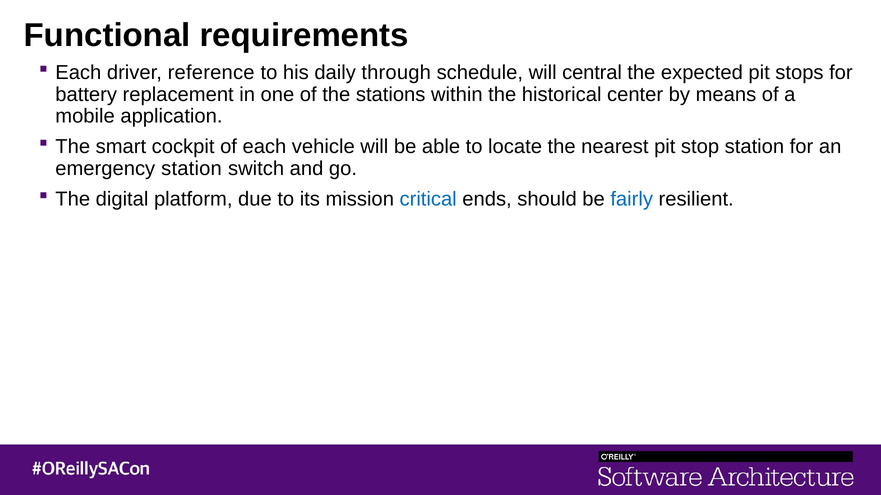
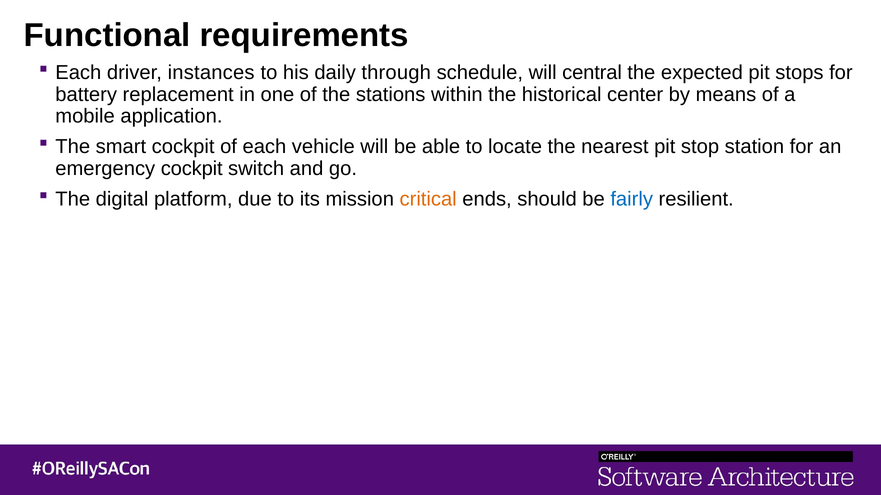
reference: reference -> instances
emergency station: station -> cockpit
critical colour: blue -> orange
